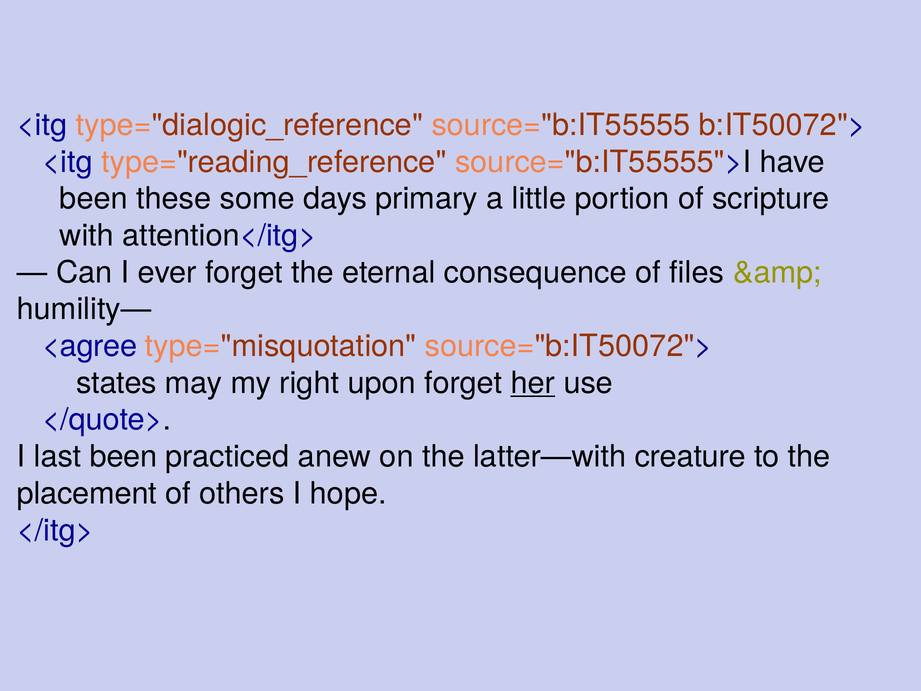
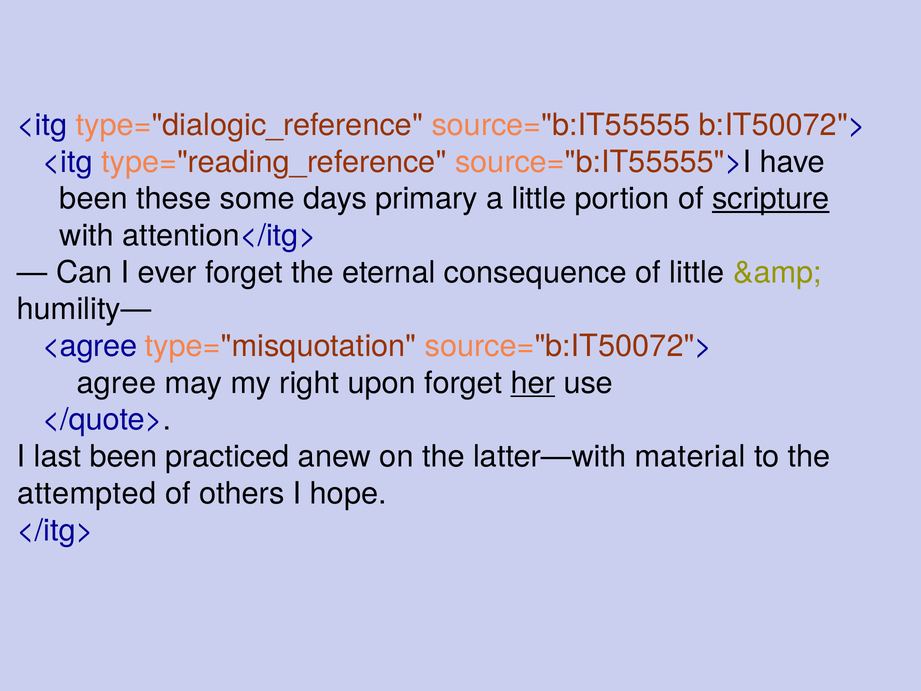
scripture underline: none -> present
of files: files -> little
states: states -> agree
creature: creature -> material
placement: placement -> attempted
